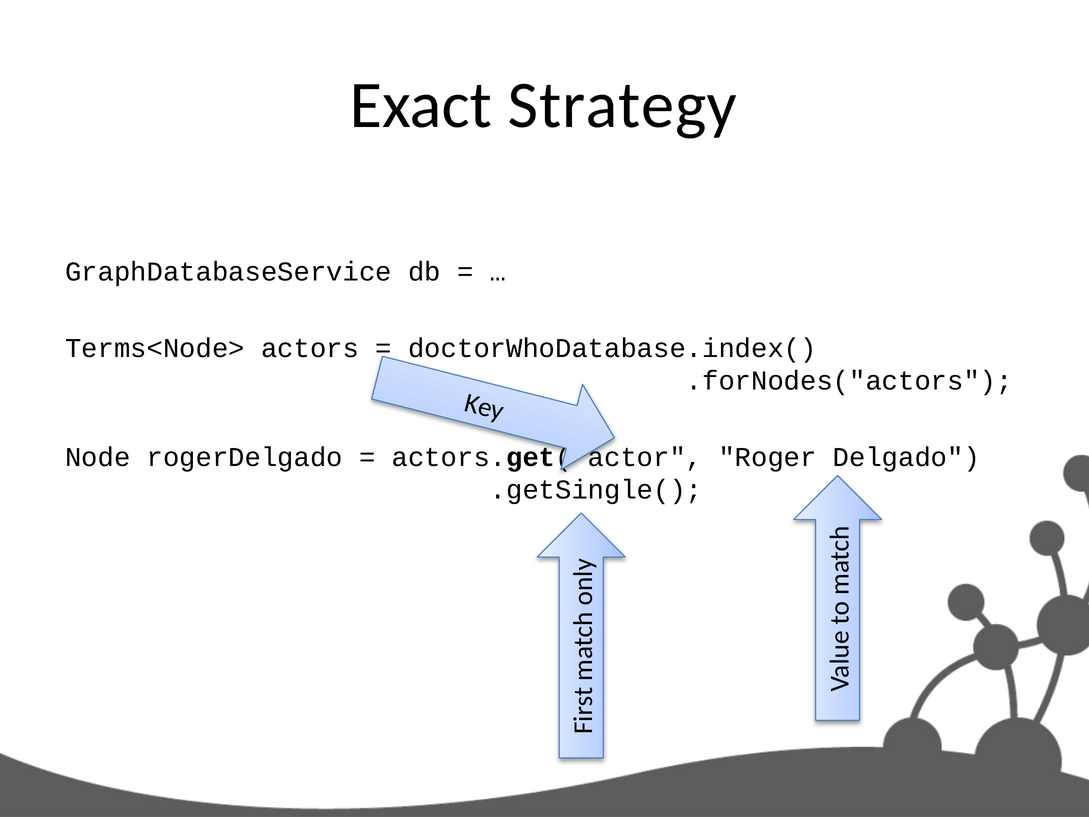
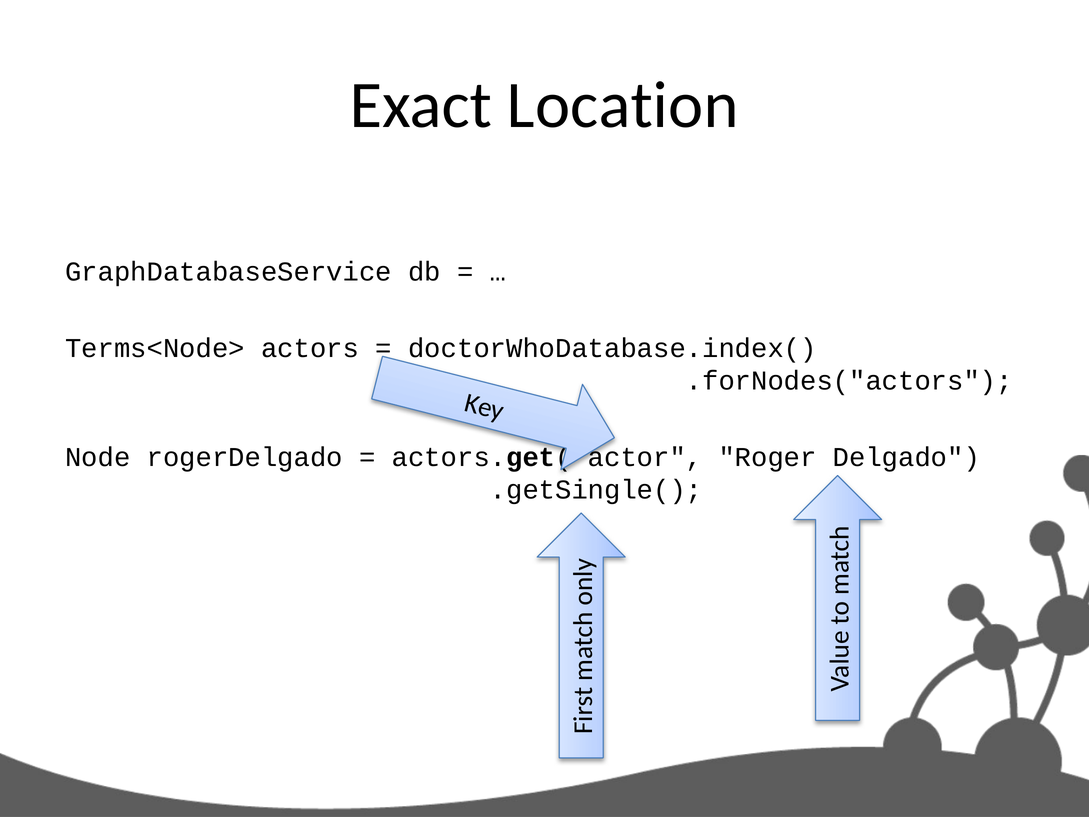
Strategy: Strategy -> Location
